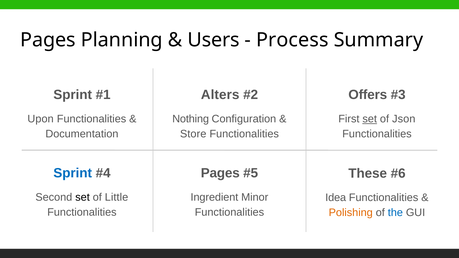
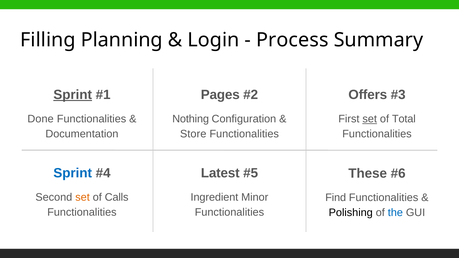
Pages at (48, 40): Pages -> Filling
Users: Users -> Login
Sprint at (73, 95) underline: none -> present
Alters: Alters -> Pages
Upon: Upon -> Done
Json: Json -> Total
Pages at (220, 173): Pages -> Latest
set at (83, 198) colour: black -> orange
Little: Little -> Calls
Idea: Idea -> Find
Polishing colour: orange -> black
